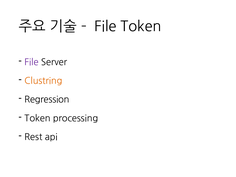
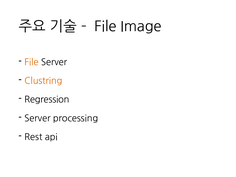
File Token: Token -> Image
File at (31, 62) colour: purple -> orange
Token at (38, 118): Token -> Server
